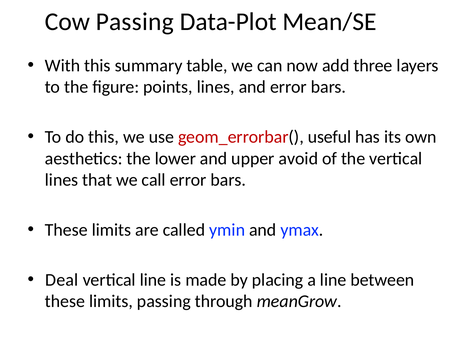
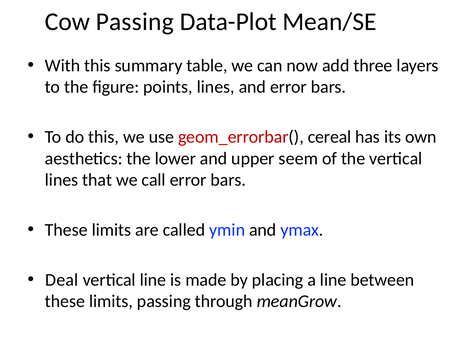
useful: useful -> cereal
avoid: avoid -> seem
